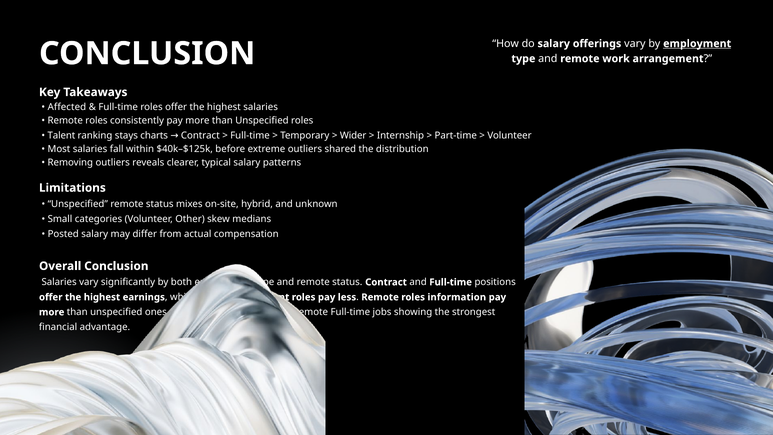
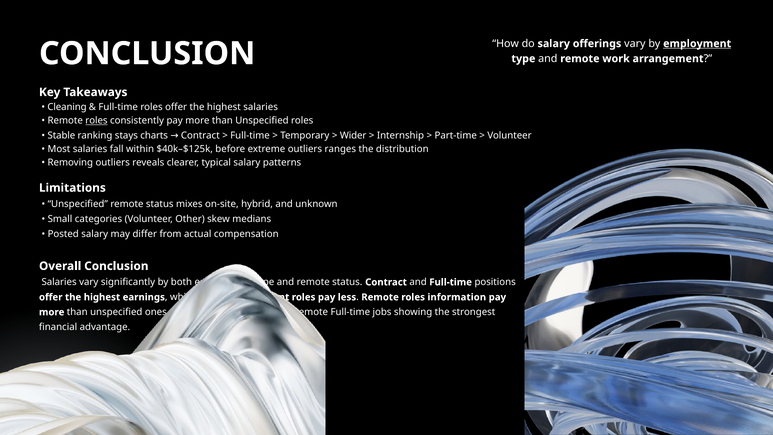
Affected: Affected -> Cleaning
roles at (96, 120) underline: none -> present
Talent: Talent -> Stable
shared: shared -> ranges
